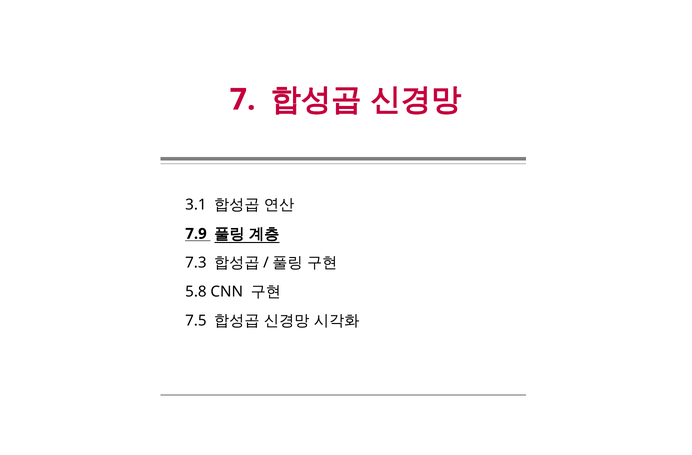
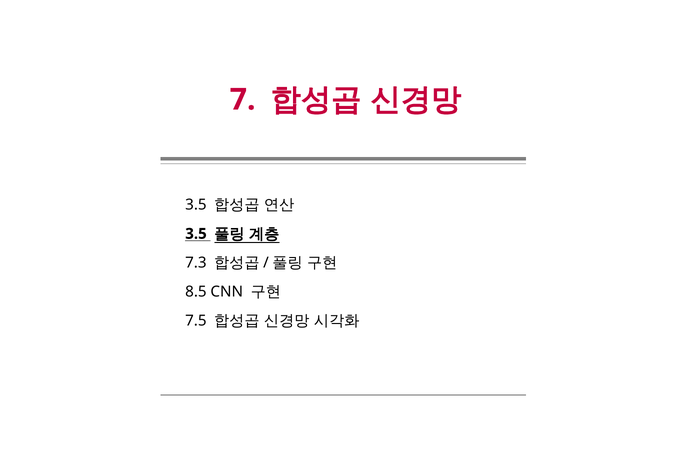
3.1 at (196, 205): 3.1 -> 3.5
7.9 at (196, 234): 7.9 -> 3.5
5.8: 5.8 -> 8.5
